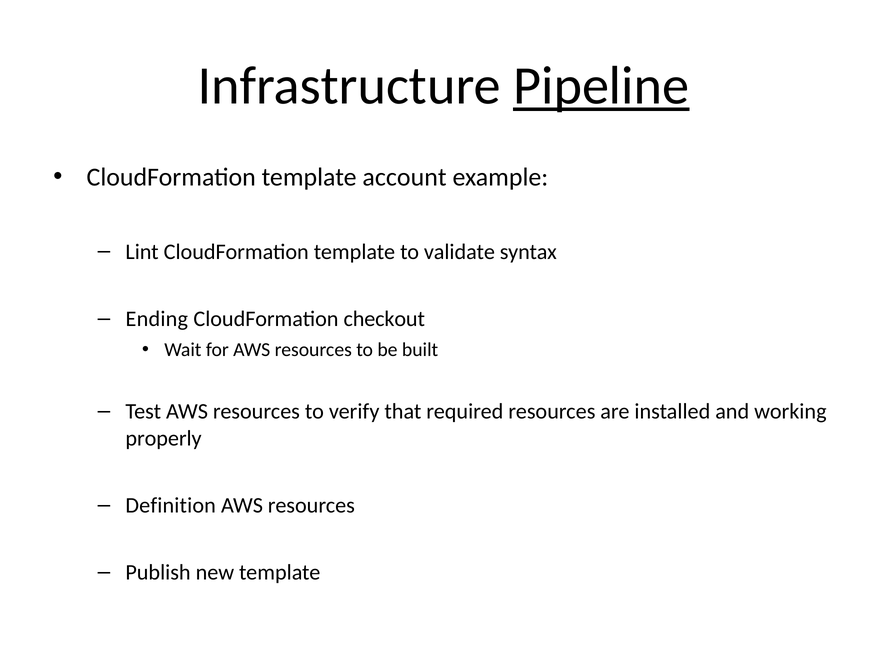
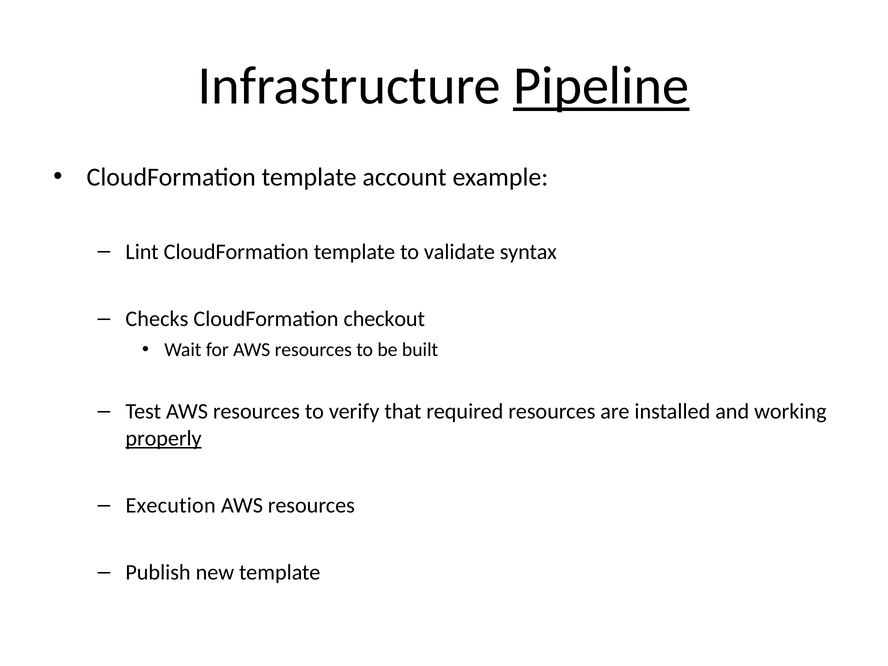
Ending: Ending -> Checks
properly underline: none -> present
Definition: Definition -> Execution
